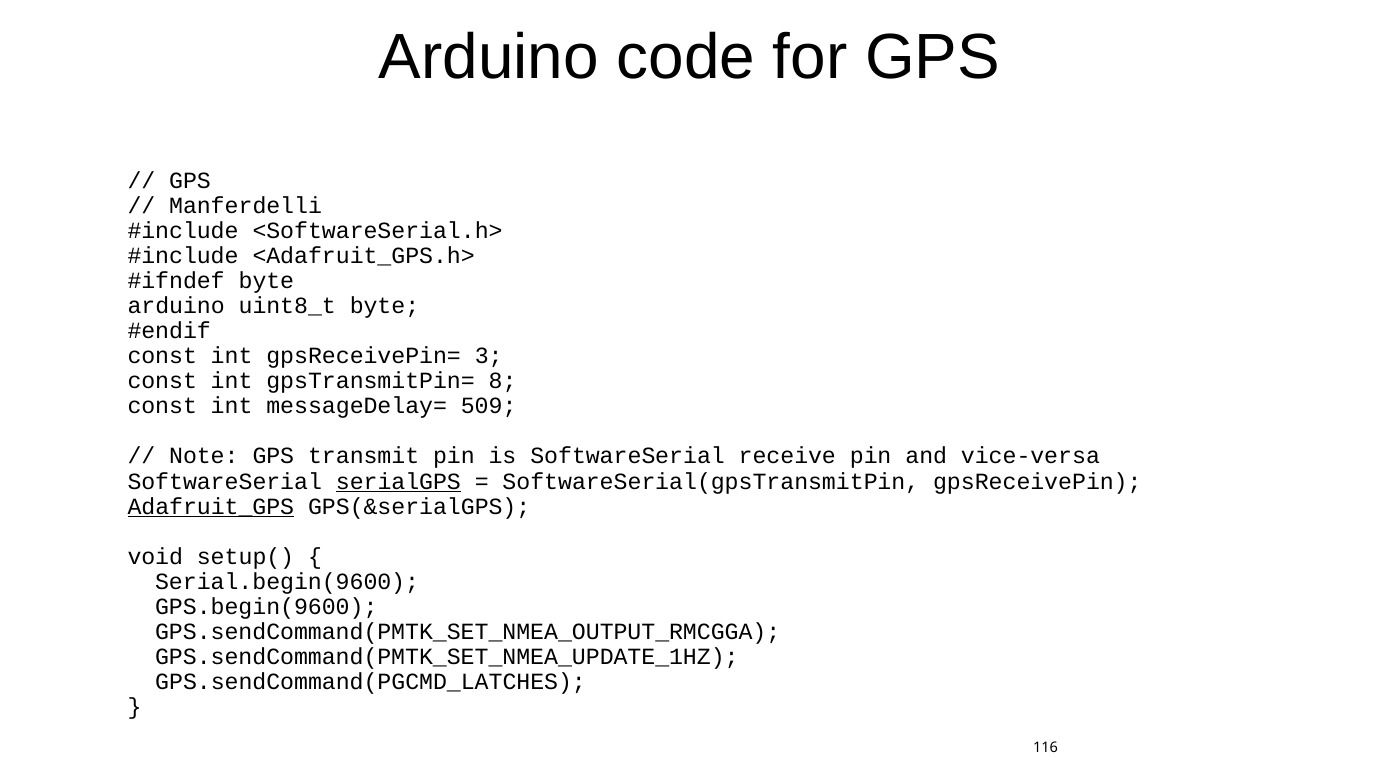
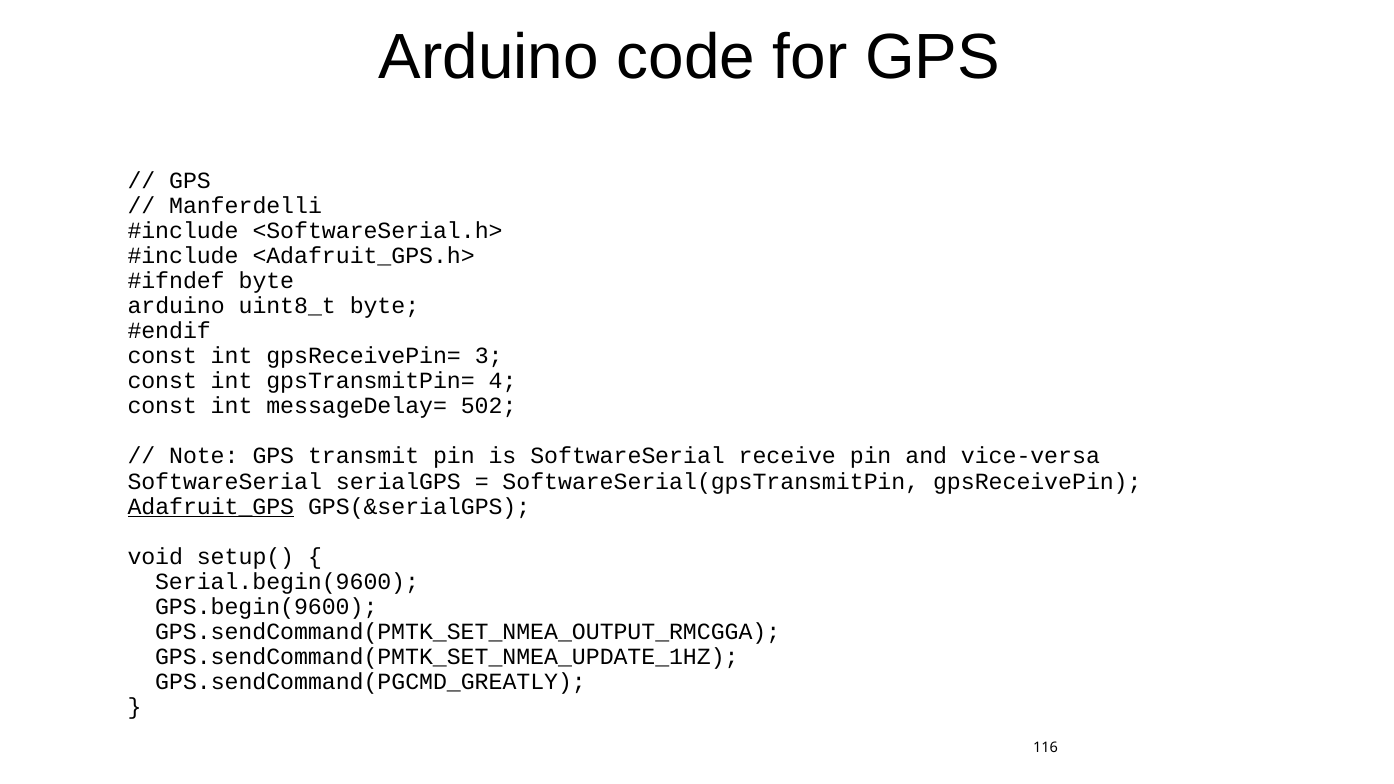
8: 8 -> 4
509: 509 -> 502
serialGPS underline: present -> none
GPS.sendCommand(PGCMD_LATCHES: GPS.sendCommand(PGCMD_LATCHES -> GPS.sendCommand(PGCMD_GREATLY
